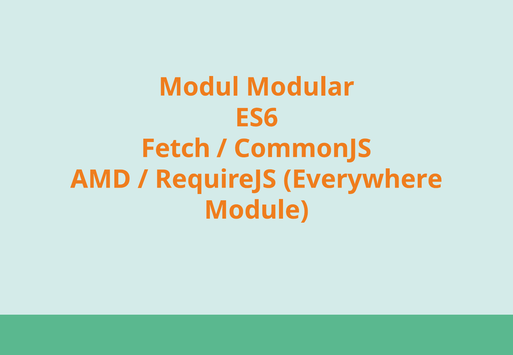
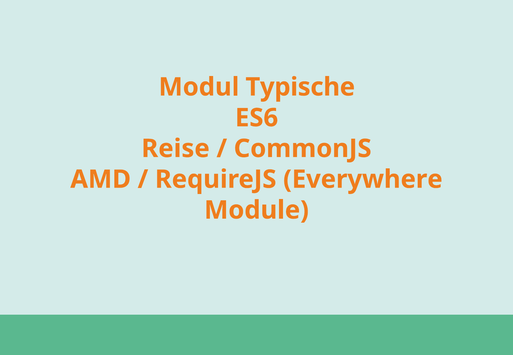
Modular: Modular -> Typische
Fetch: Fetch -> Reise
